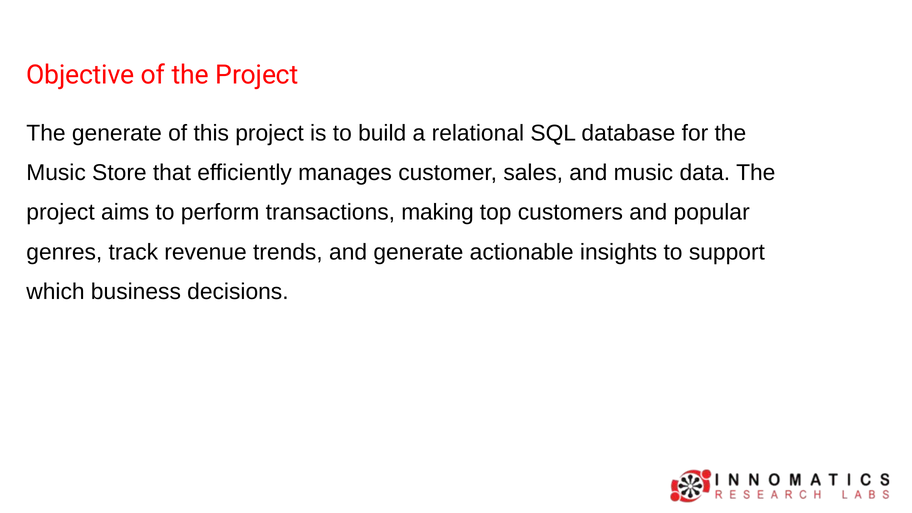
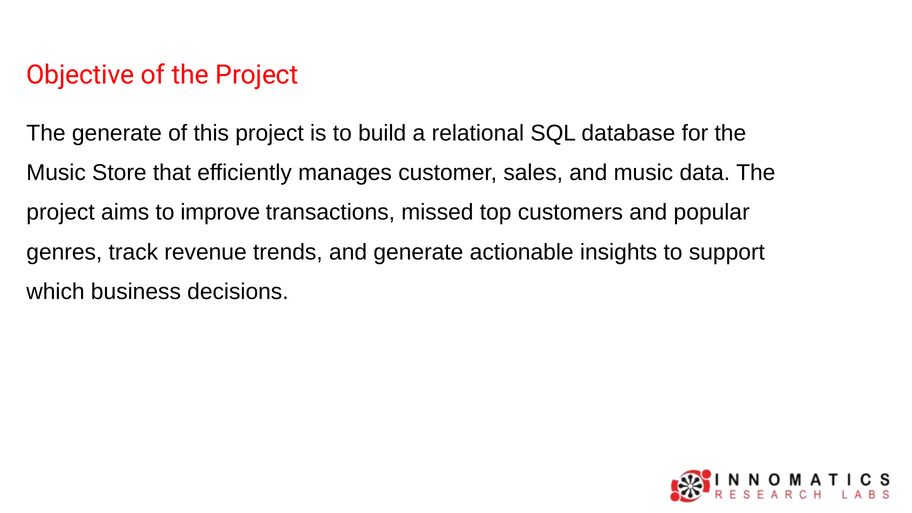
perform: perform -> improve
making: making -> missed
